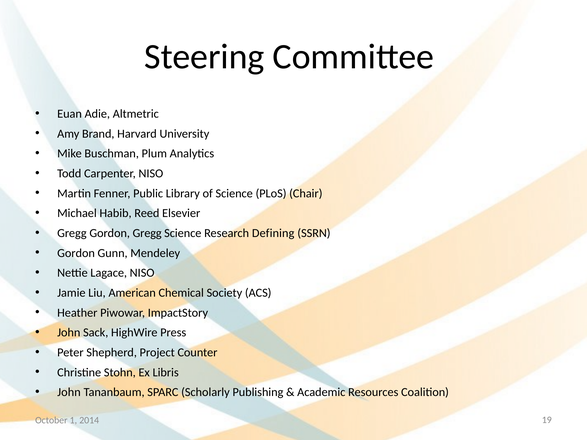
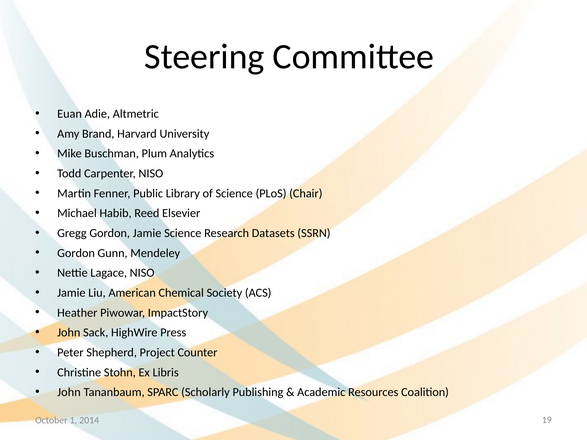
Gordon Gregg: Gregg -> Jamie
Defining: Defining -> Datasets
